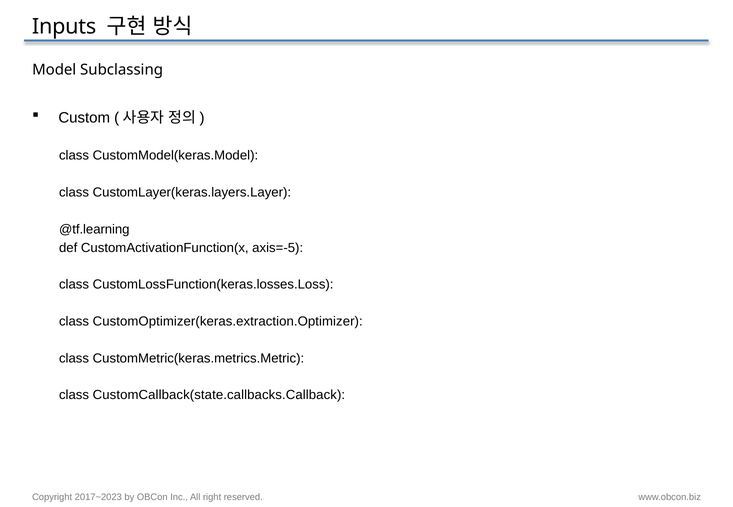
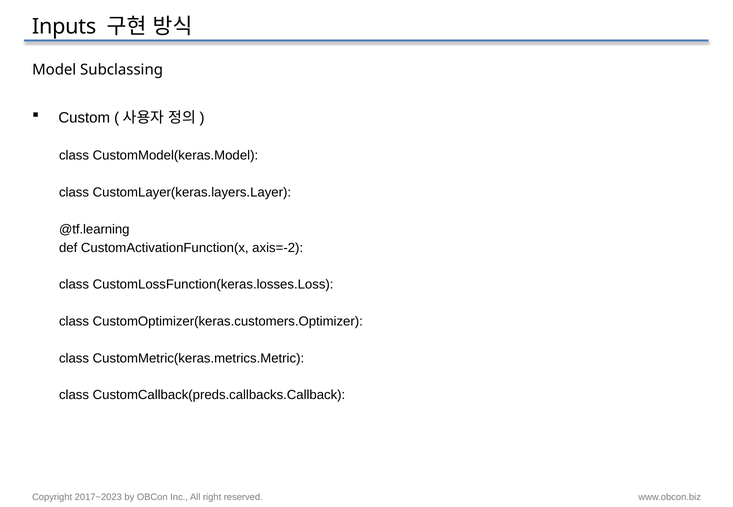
axis=-5: axis=-5 -> axis=-2
CustomOptimizer(keras.extraction.Optimizer: CustomOptimizer(keras.extraction.Optimizer -> CustomOptimizer(keras.customers.Optimizer
CustomCallback(state.callbacks.Callback: CustomCallback(state.callbacks.Callback -> CustomCallback(preds.callbacks.Callback
